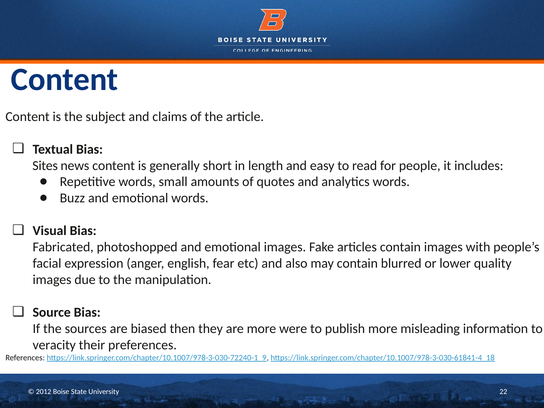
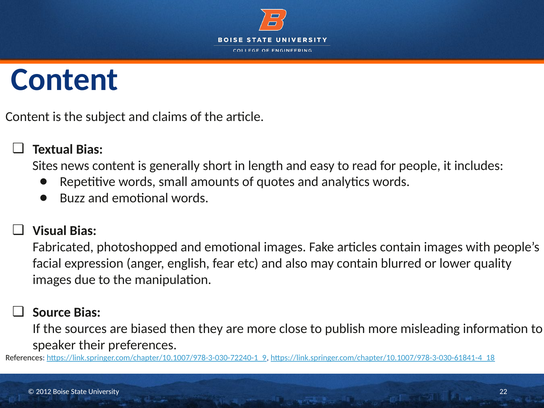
were: were -> close
veracity: veracity -> speaker
